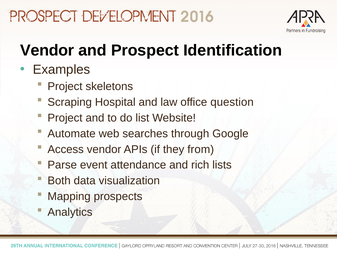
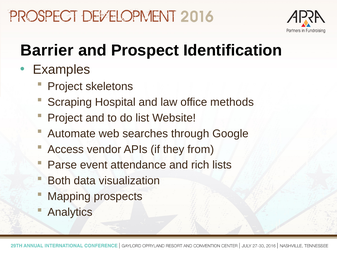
Vendor at (47, 50): Vendor -> Barrier
question: question -> methods
